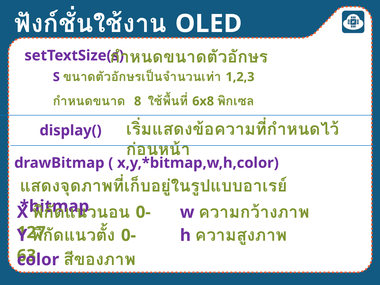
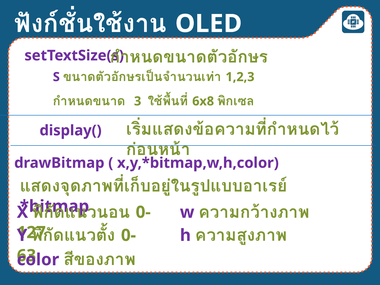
8: 8 -> 3
